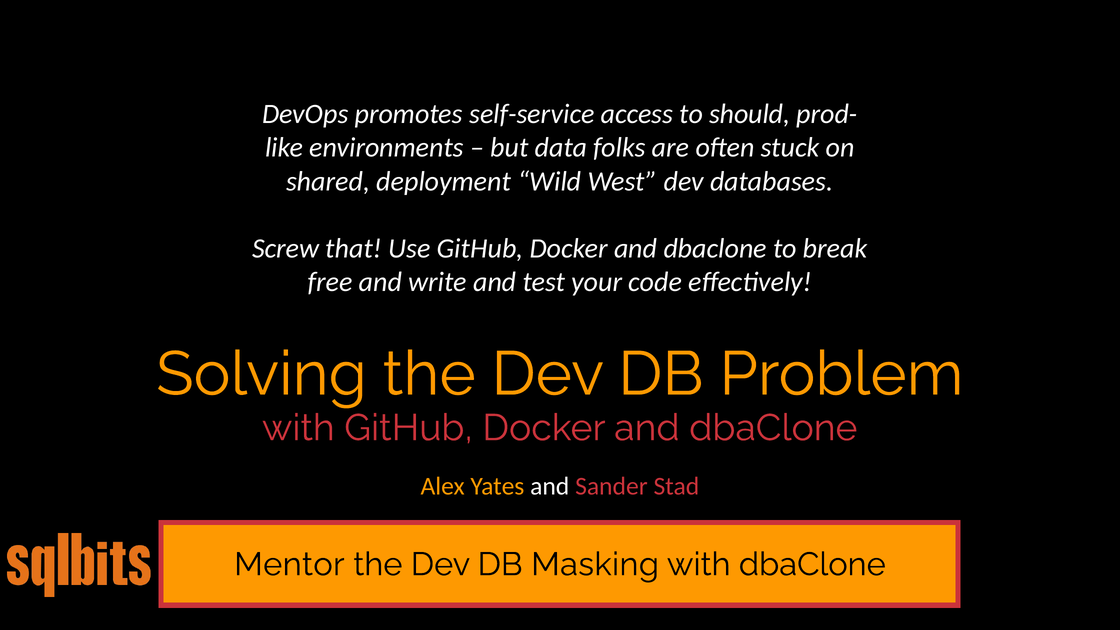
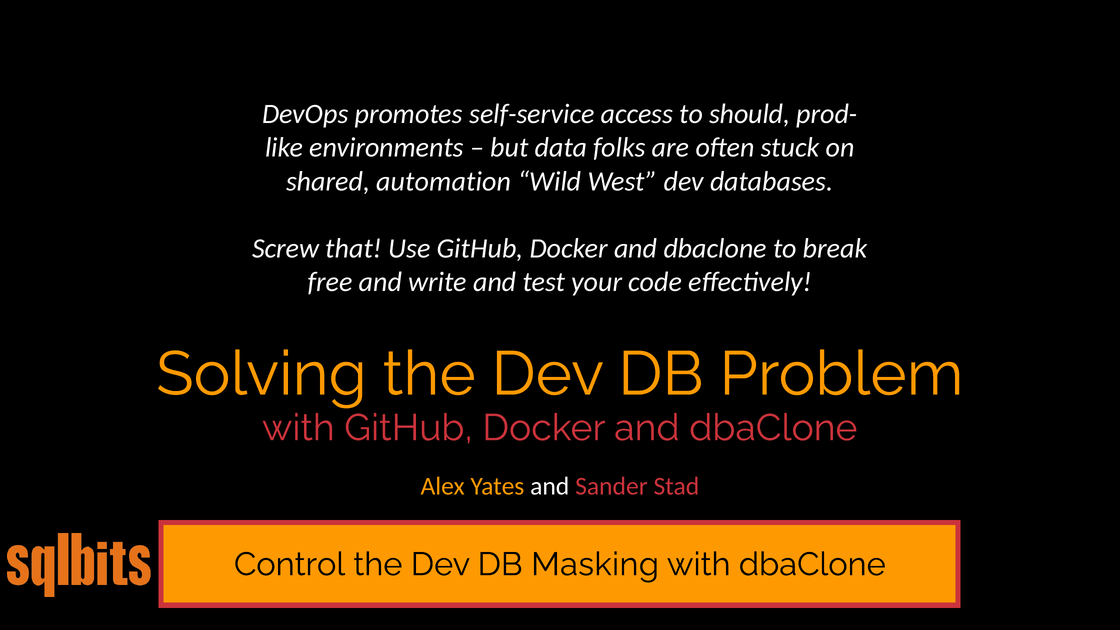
deployment: deployment -> automation
Mentor: Mentor -> Control
